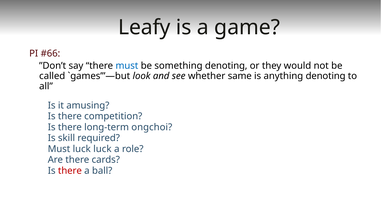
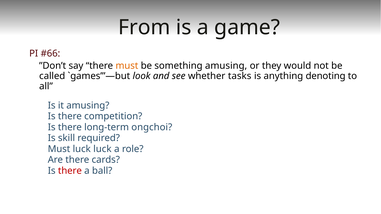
Leafy: Leafy -> From
must at (127, 66) colour: blue -> orange
something denoting: denoting -> amusing
same: same -> tasks
